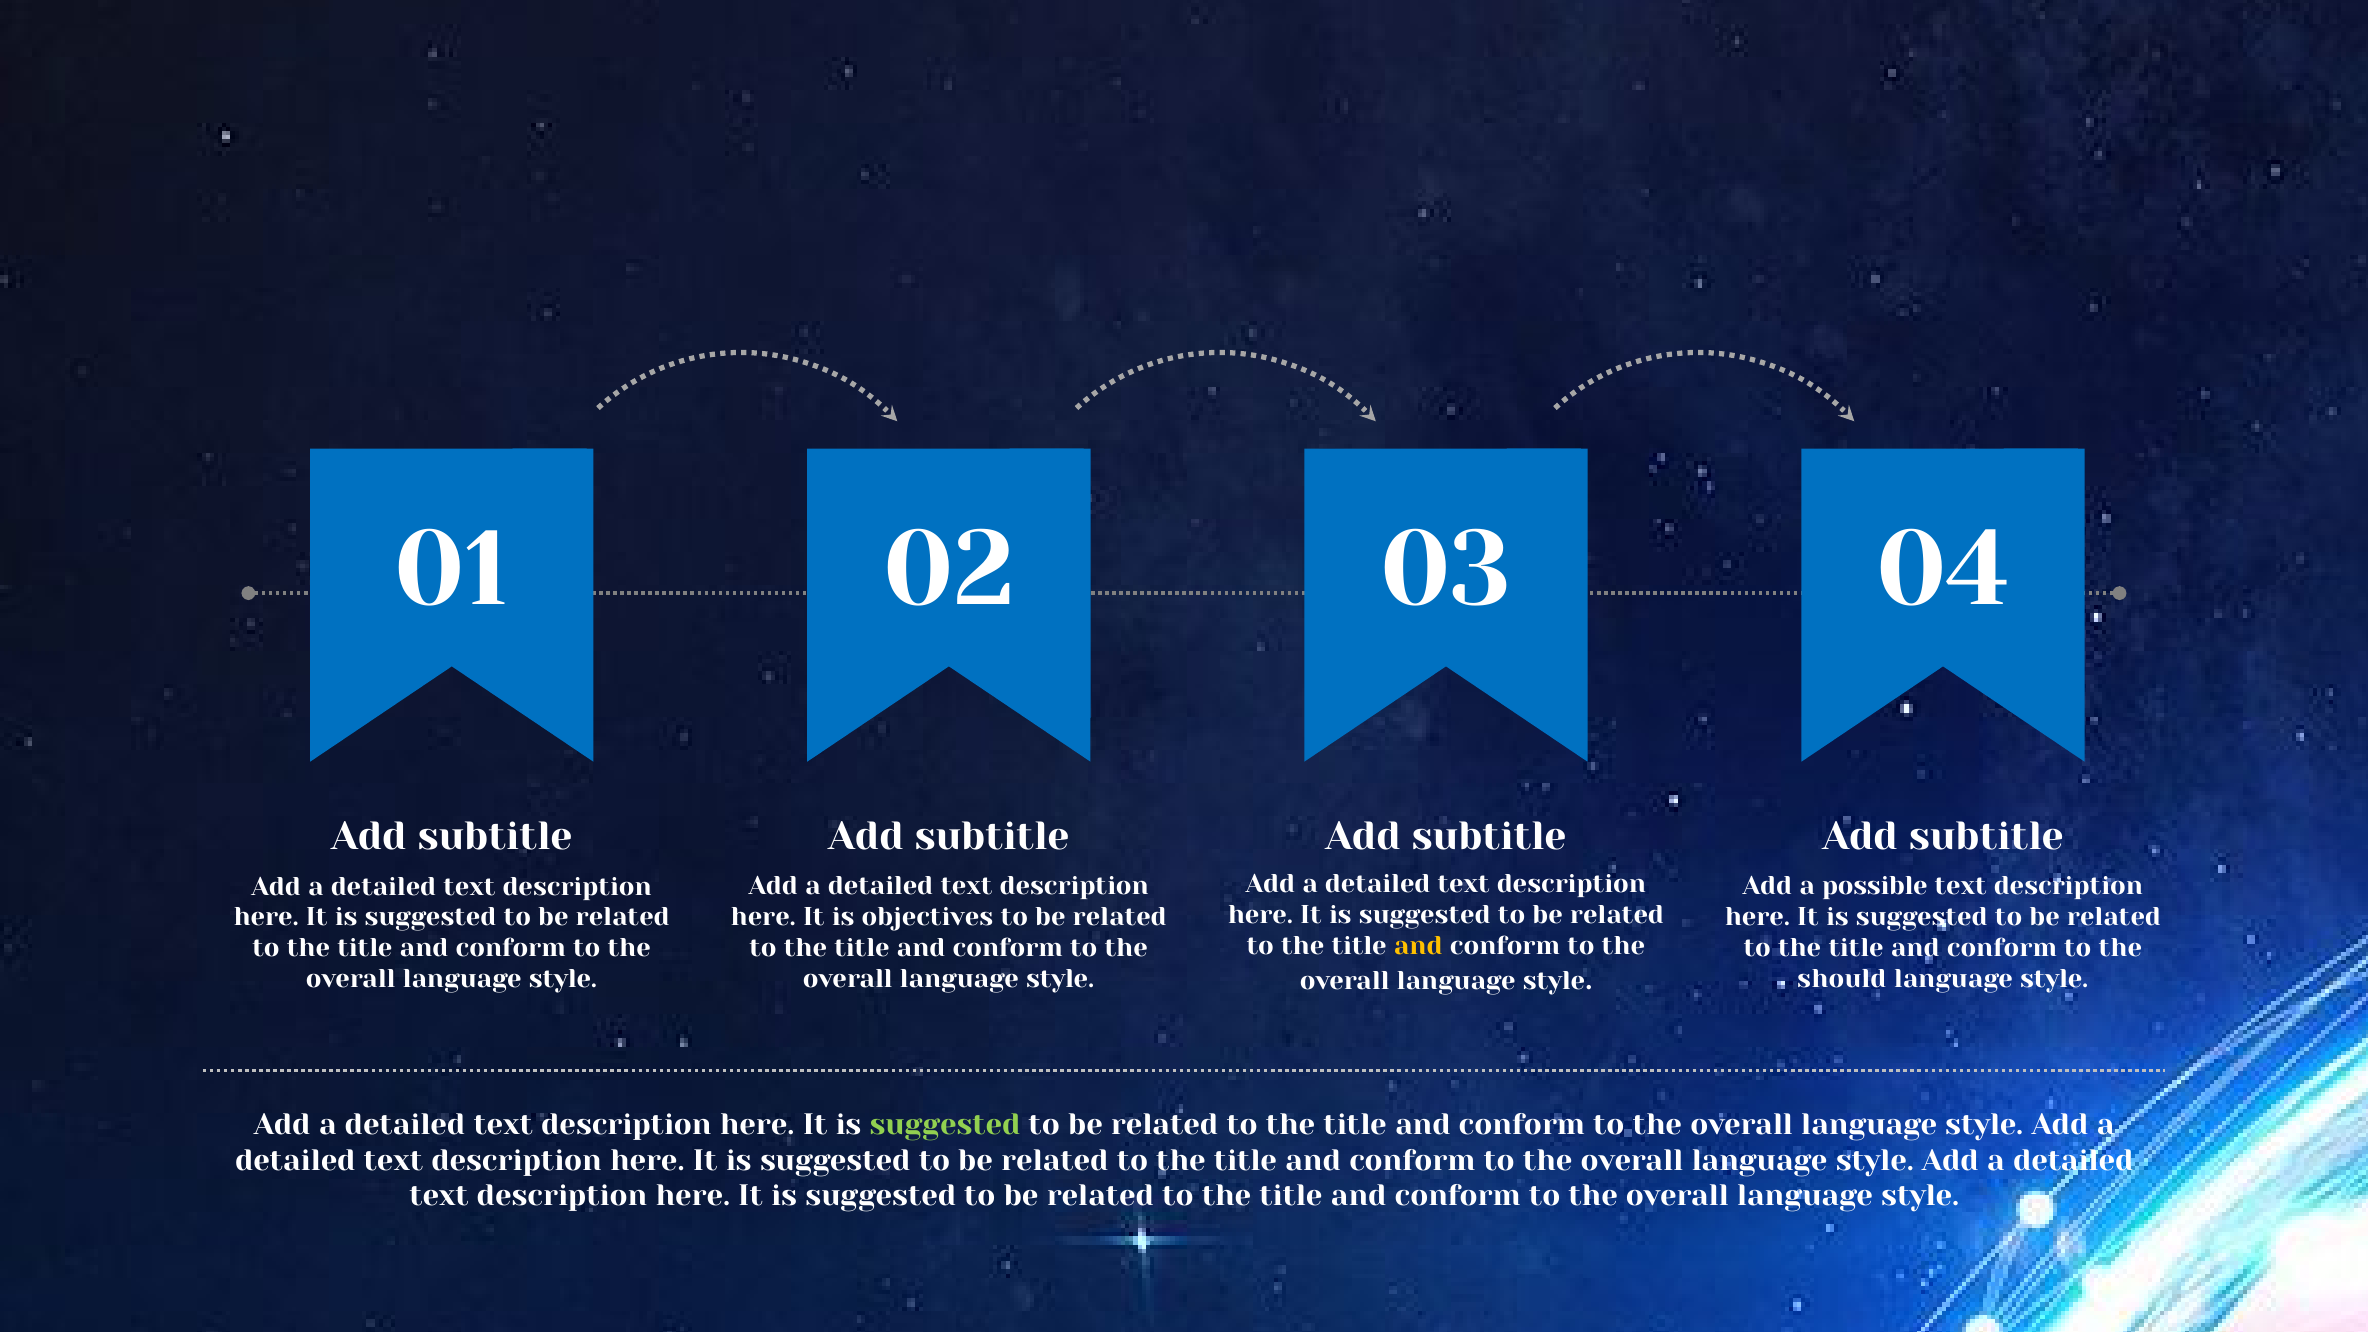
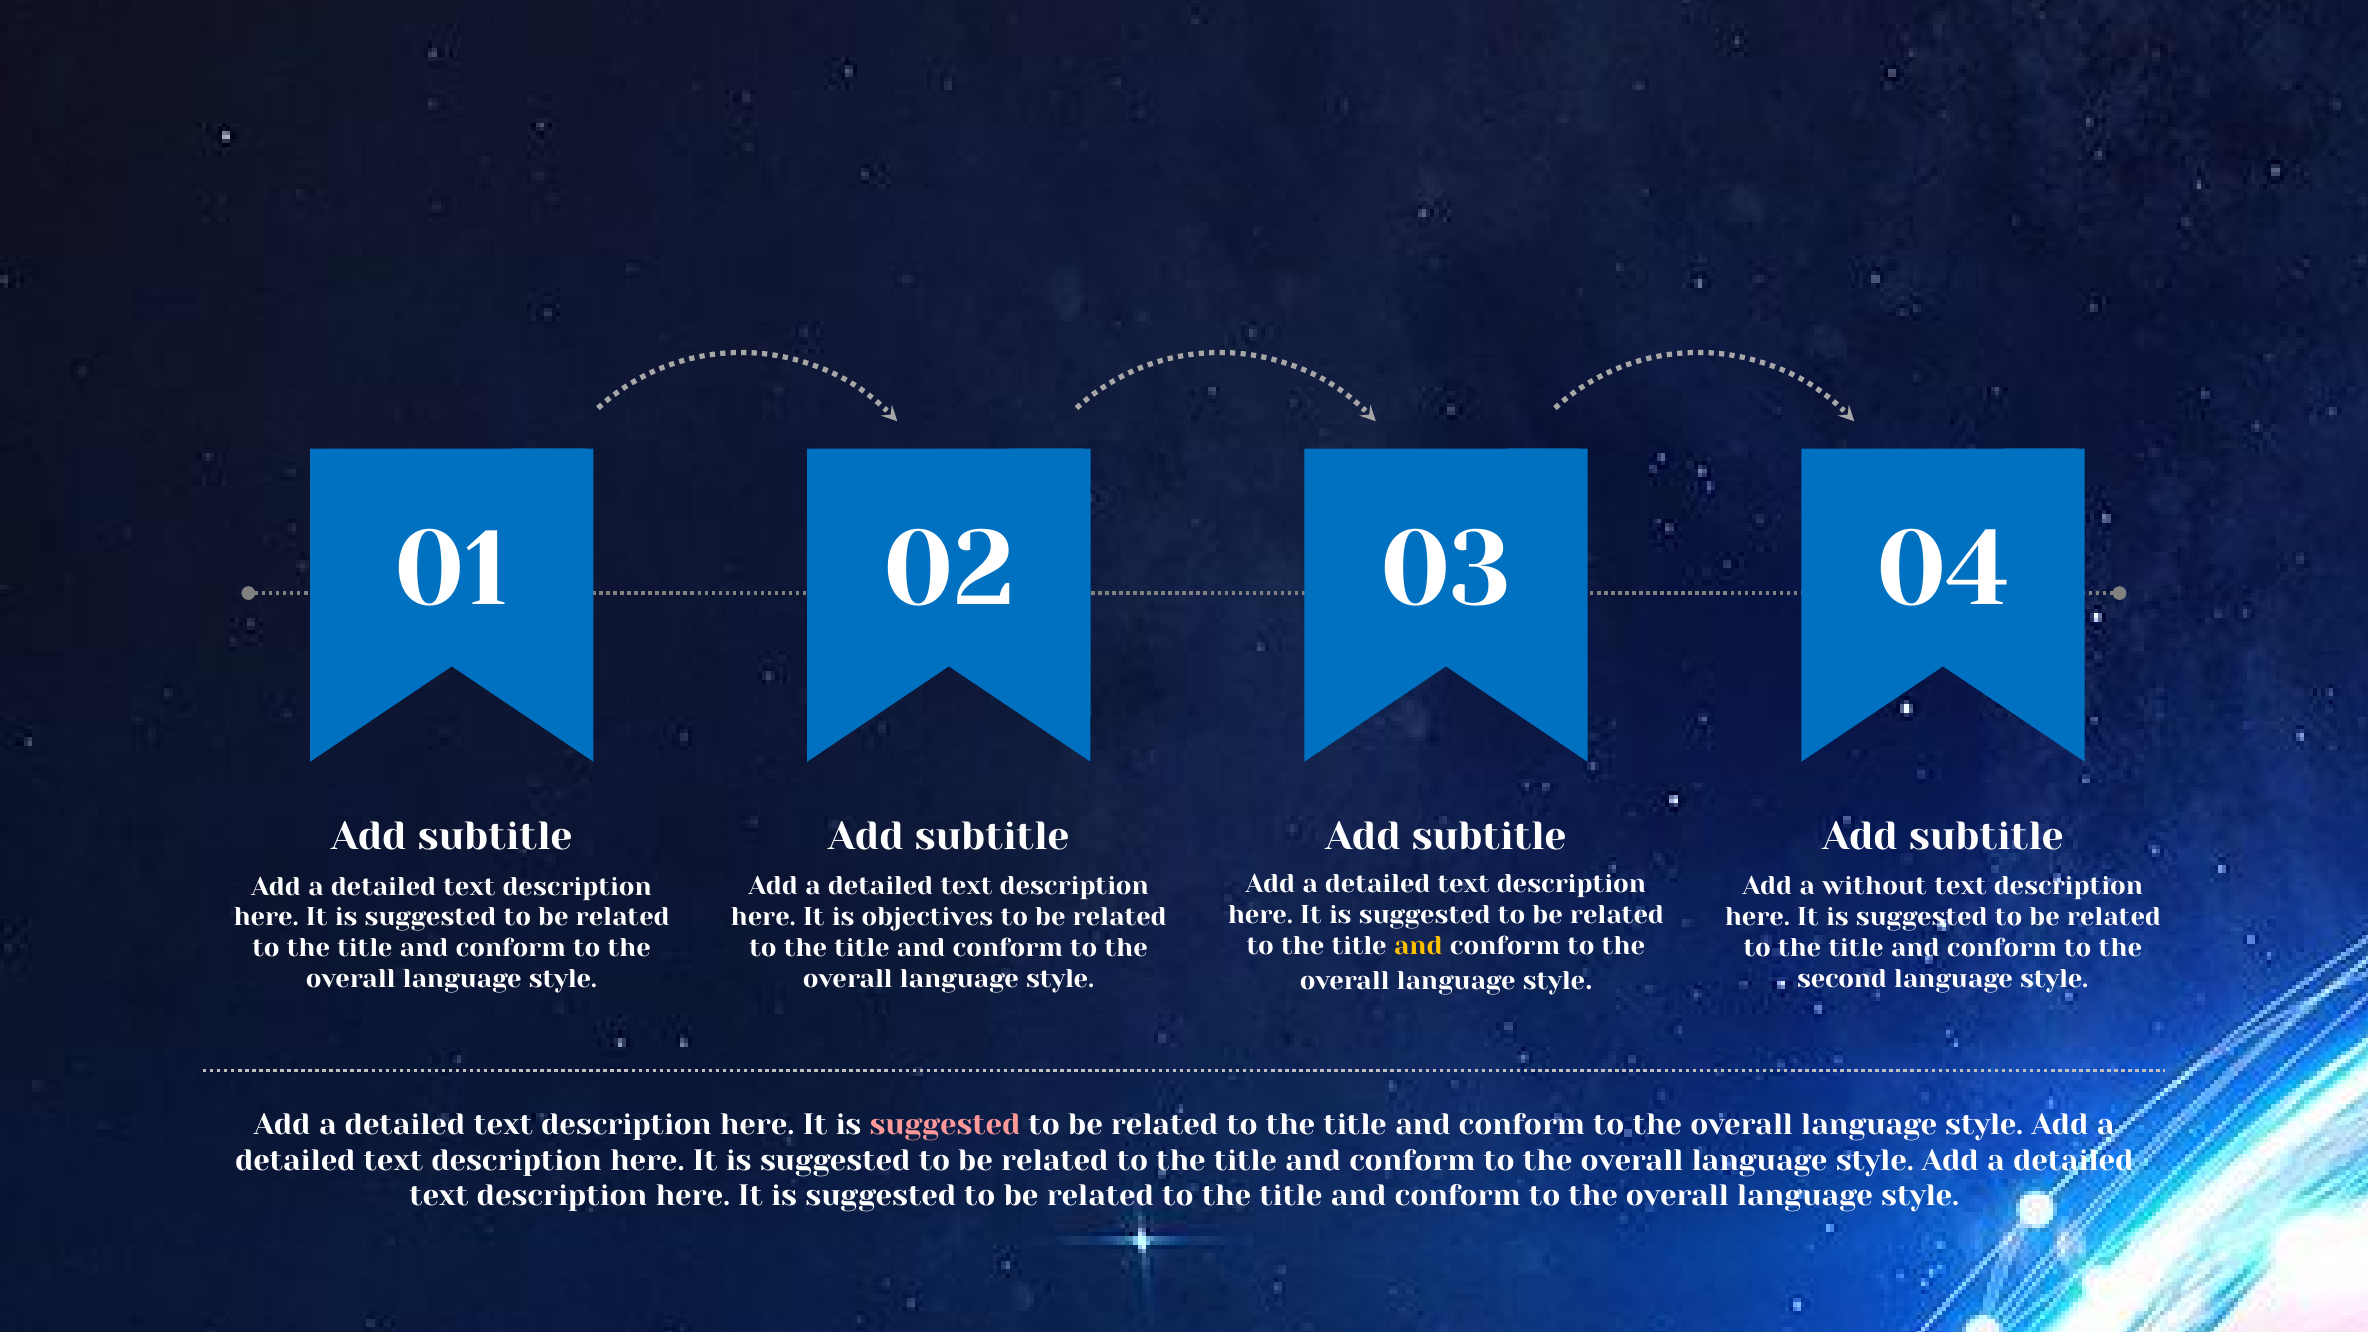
possible: possible -> without
should: should -> second
suggested at (945, 1125) colour: light green -> pink
